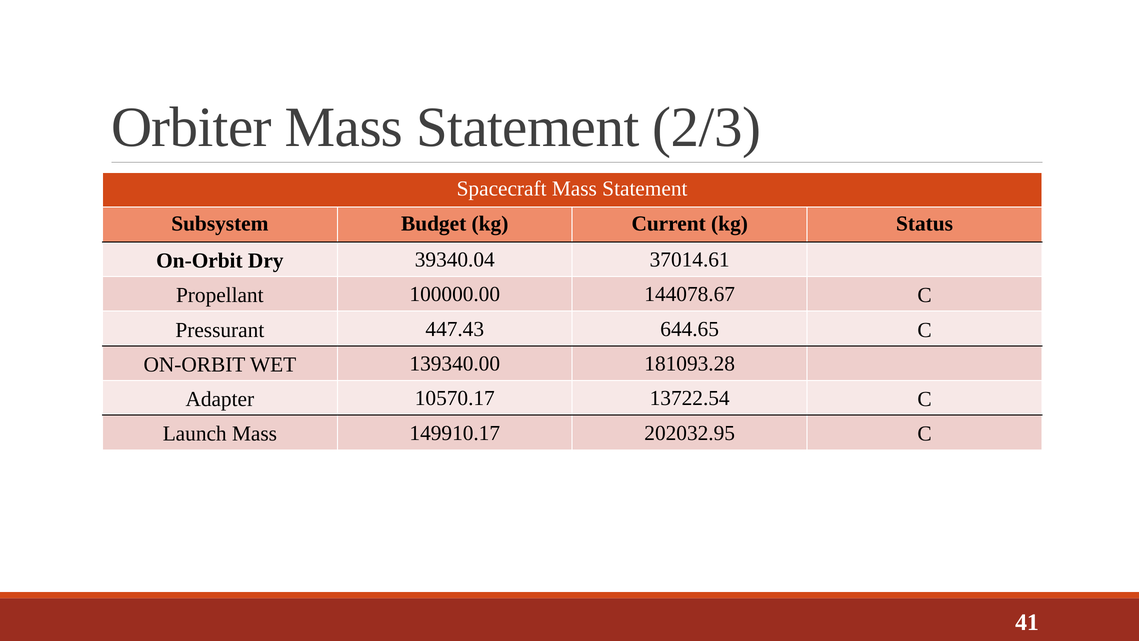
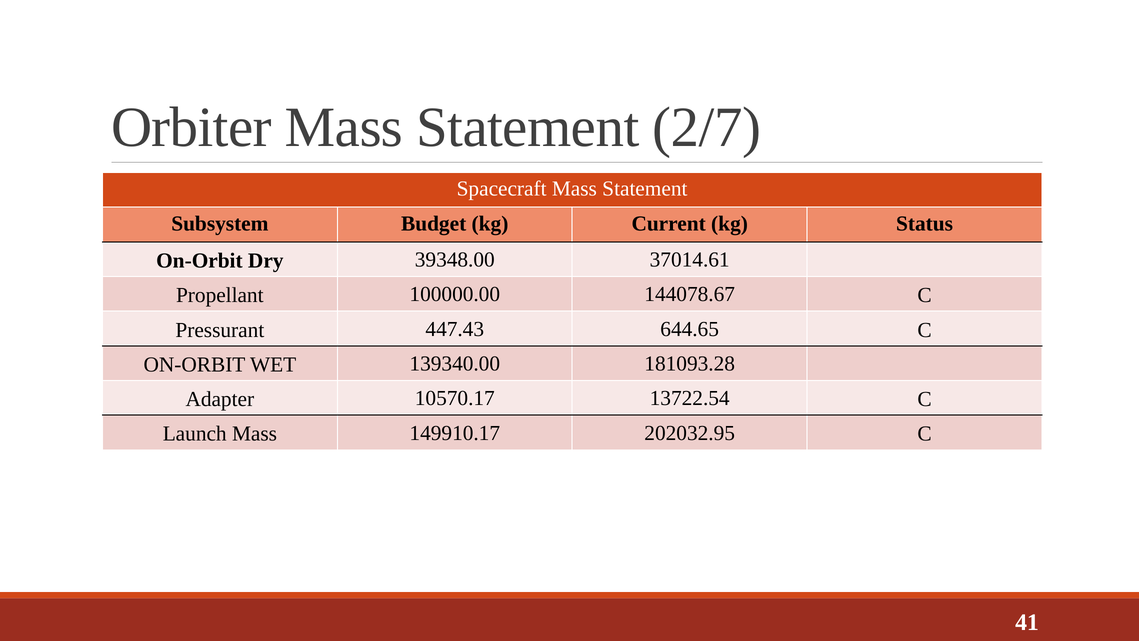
2/3: 2/3 -> 2/7
39340.04: 39340.04 -> 39348.00
